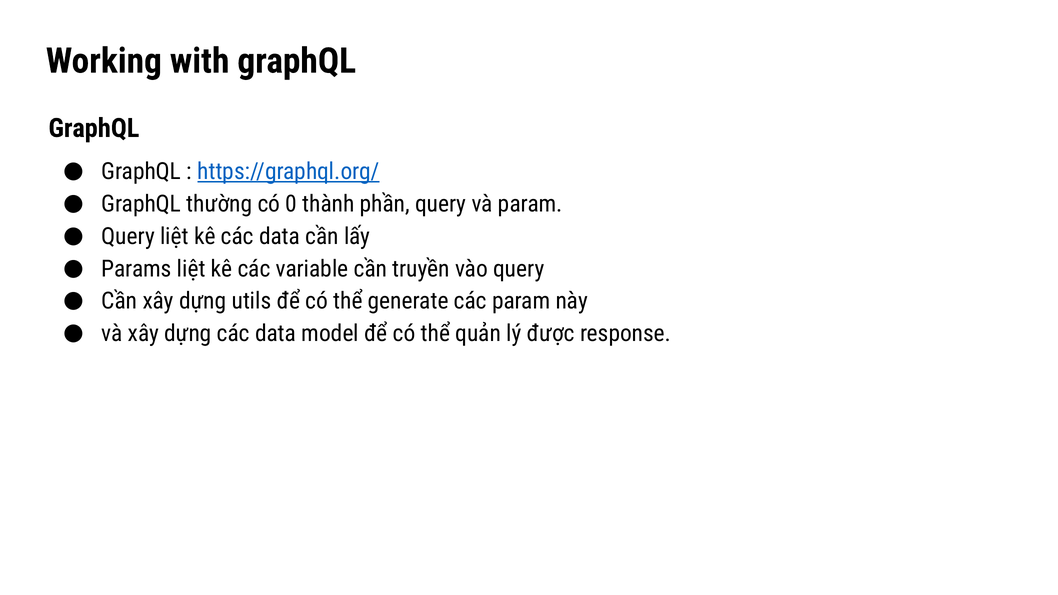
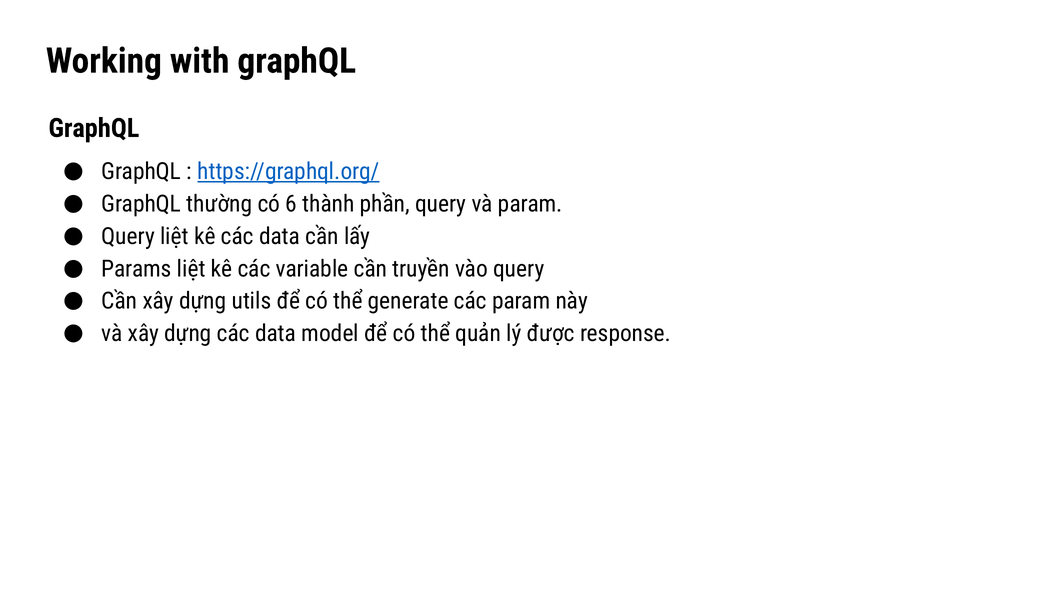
0: 0 -> 6
